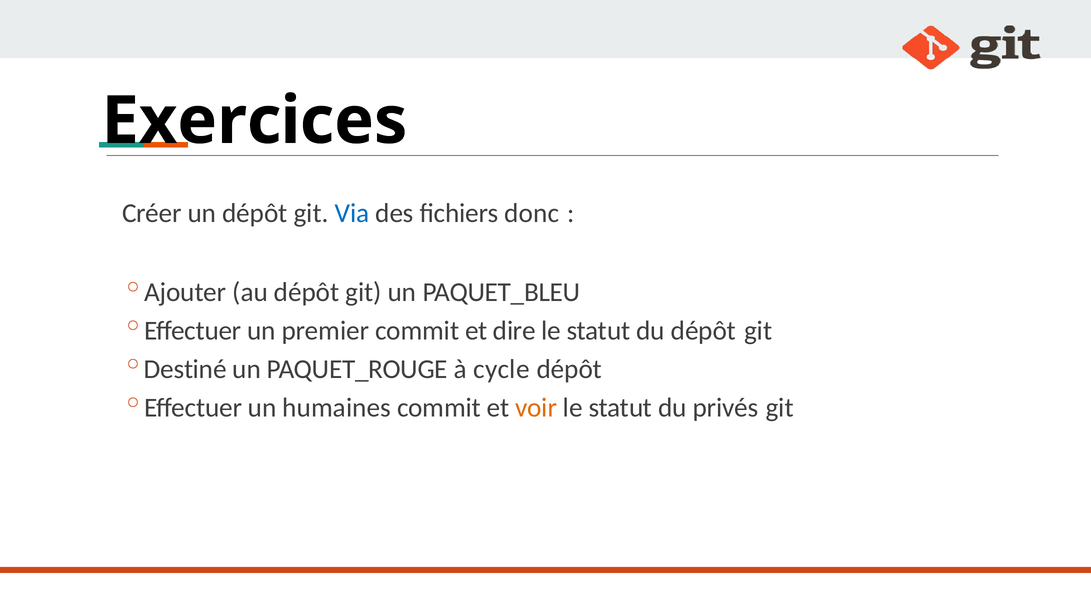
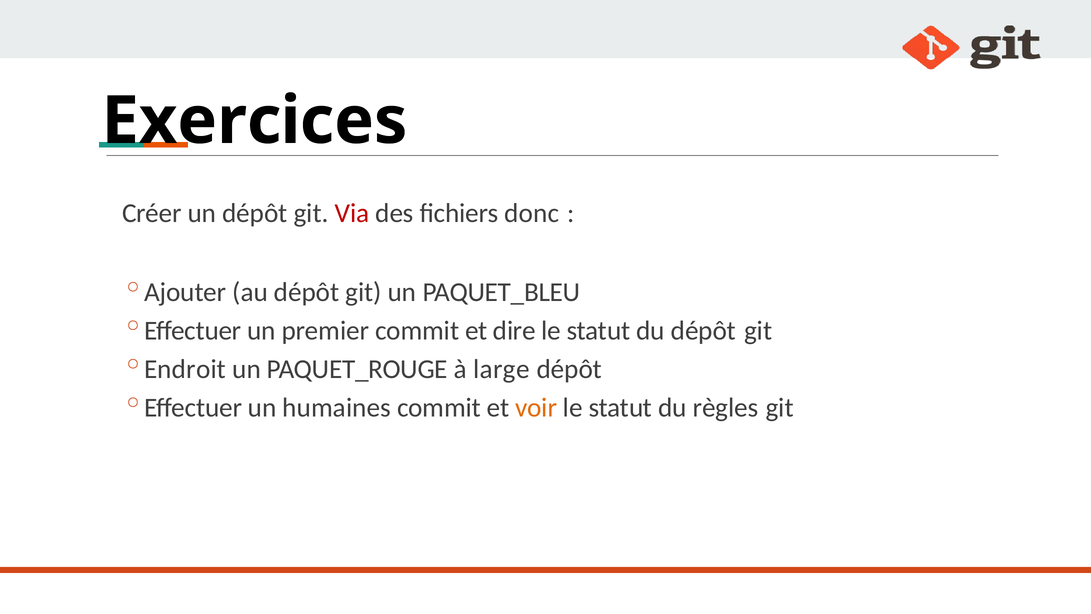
Via colour: blue -> red
Destiné: Destiné -> Endroit
cycle: cycle -> large
privés: privés -> règles
